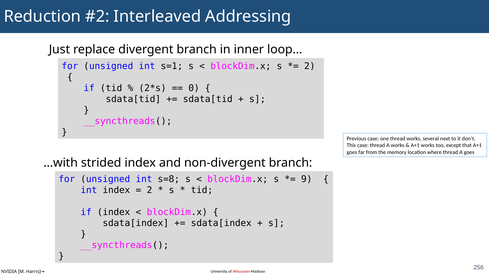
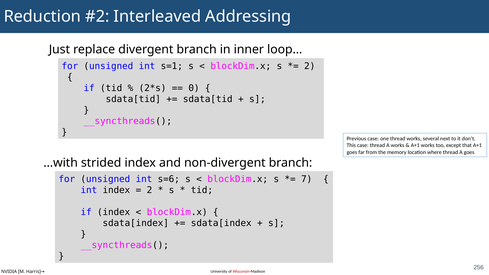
s=8: s=8 -> s=6
9: 9 -> 7
